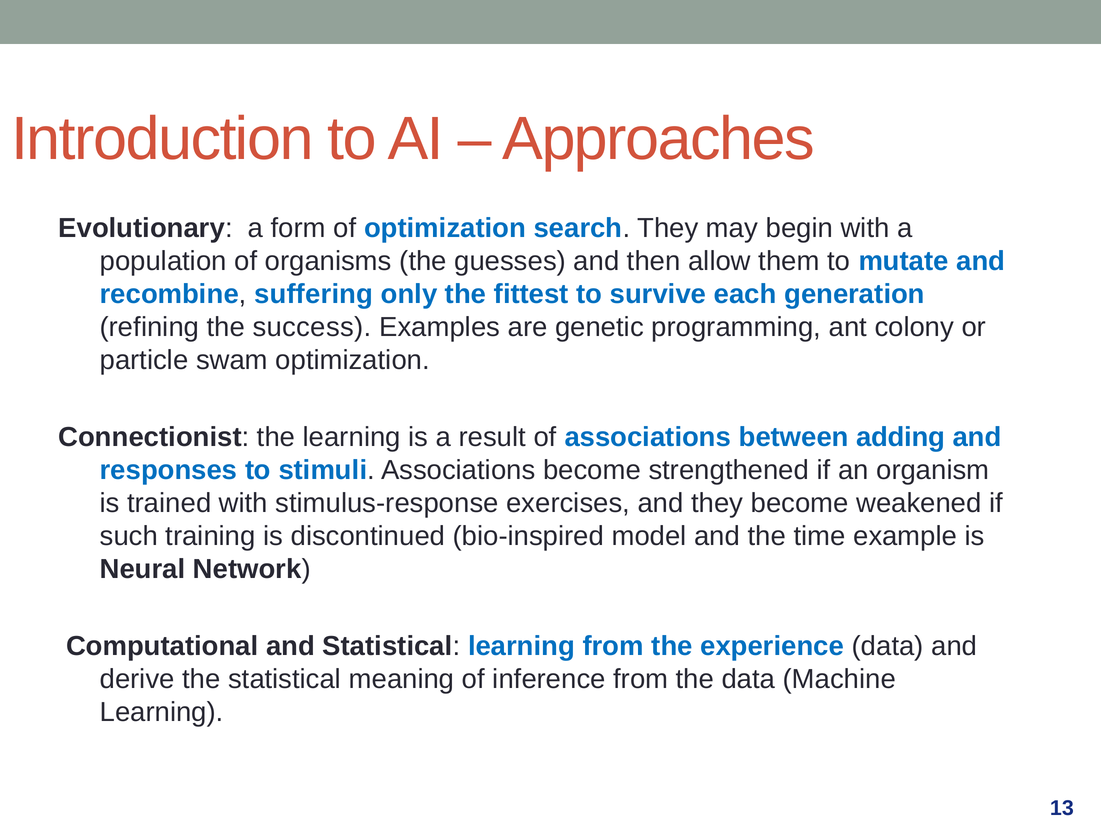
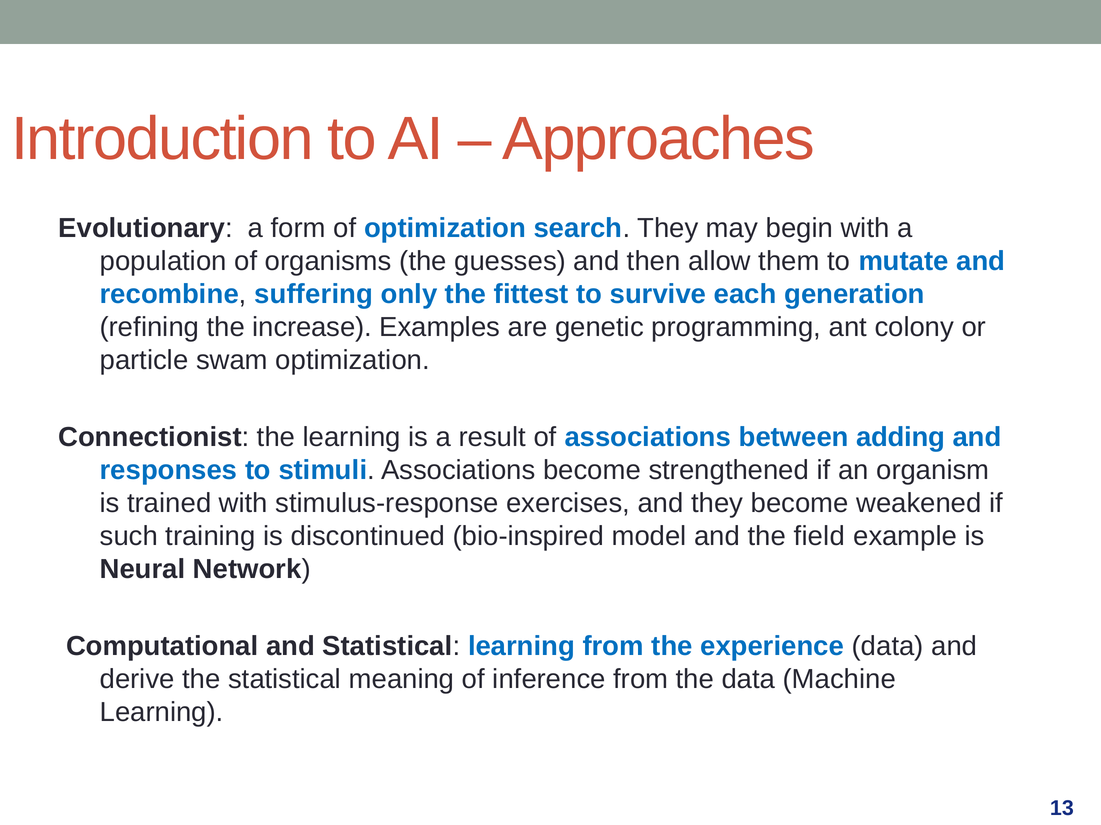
success: success -> increase
time: time -> field
